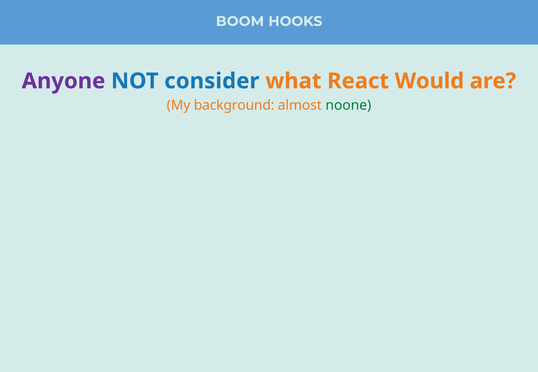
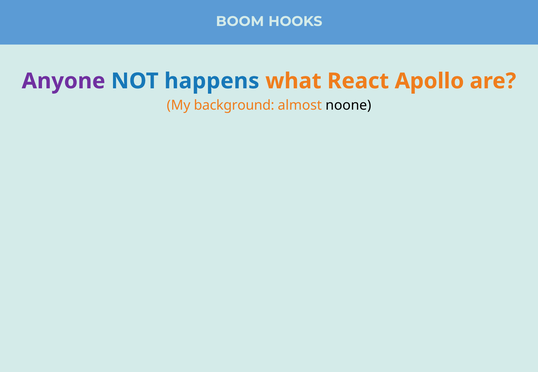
consider: consider -> happens
Would: Would -> Apollo
noone colour: green -> black
